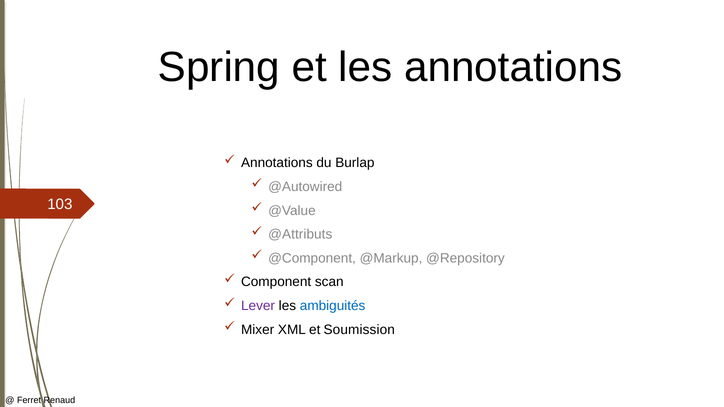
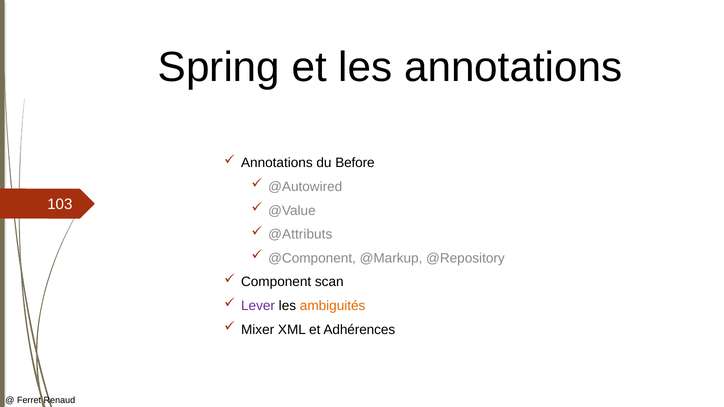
Burlap: Burlap -> Before
ambiguités colour: blue -> orange
Soumission: Soumission -> Adhérences
